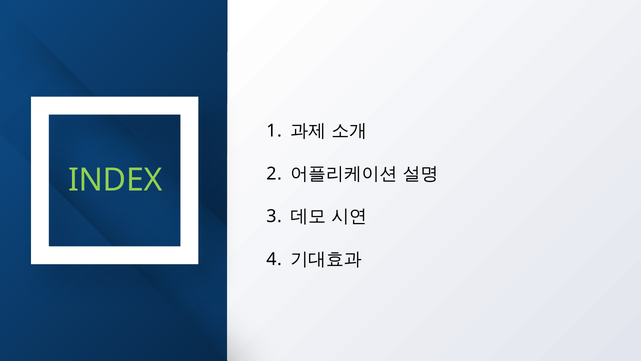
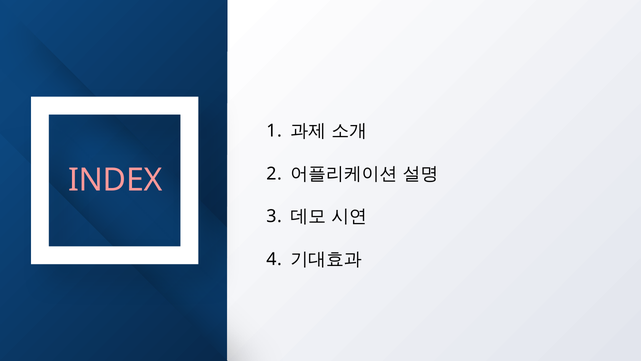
INDEX colour: light green -> pink
